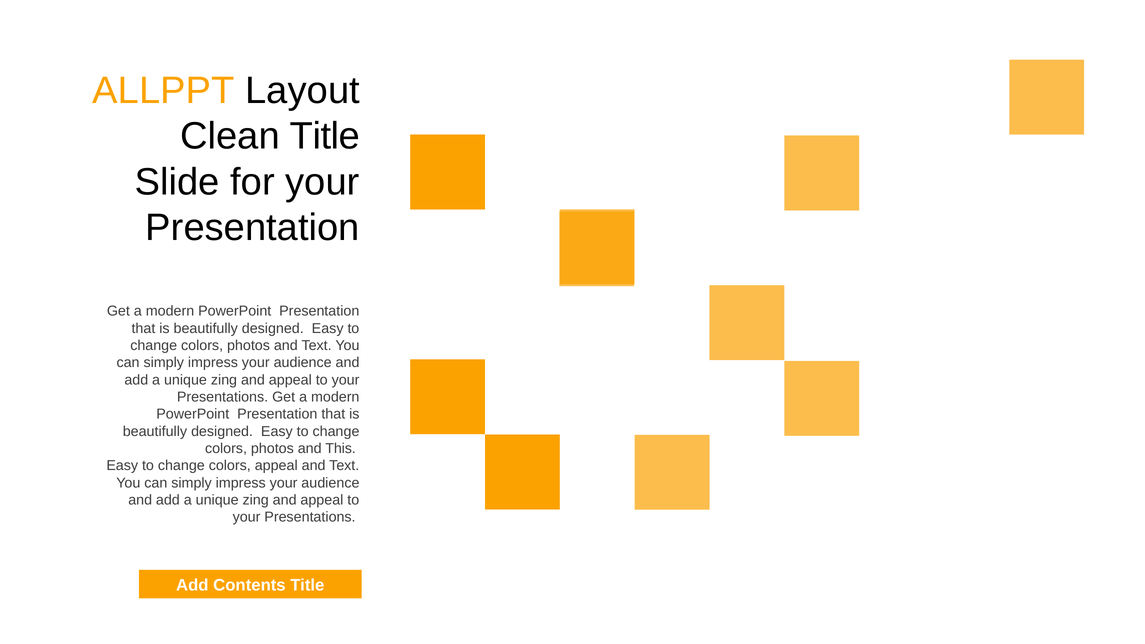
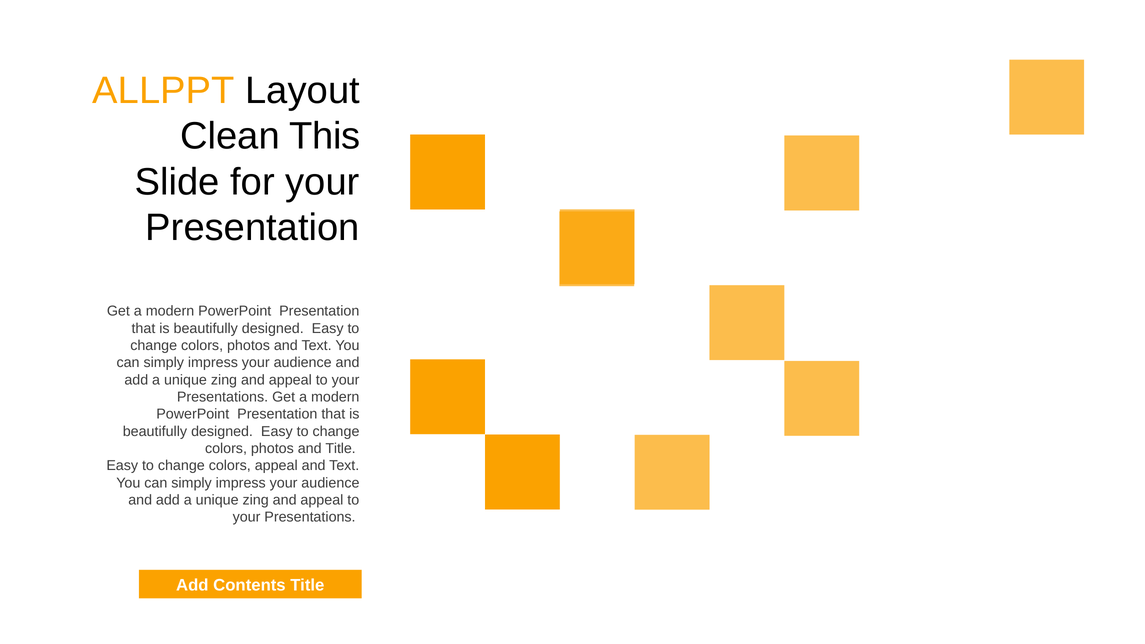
Clean Title: Title -> This
and This: This -> Title
